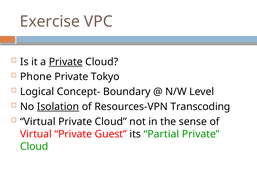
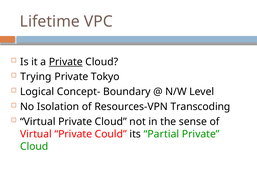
Exercise: Exercise -> Lifetime
Phone: Phone -> Trying
Isolation underline: present -> none
Guest: Guest -> Could
